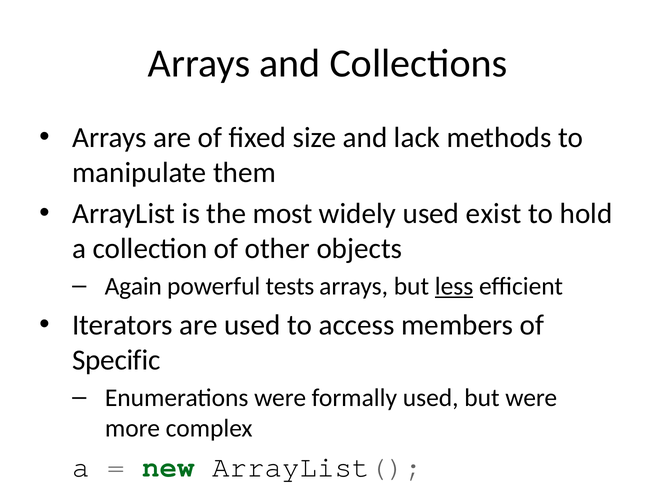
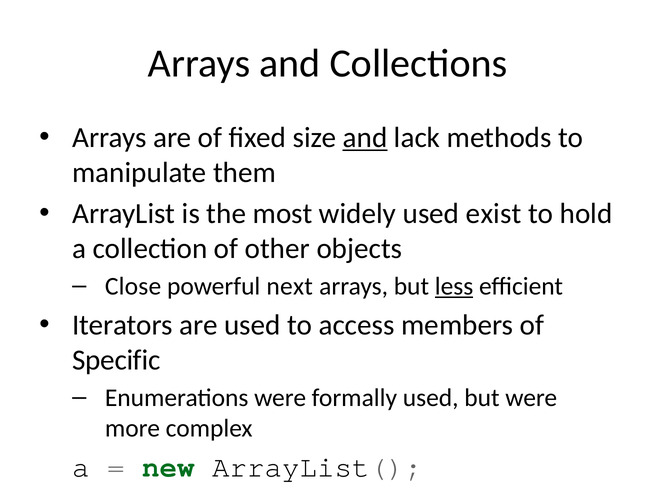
and at (365, 138) underline: none -> present
Again: Again -> Close
tests: tests -> next
